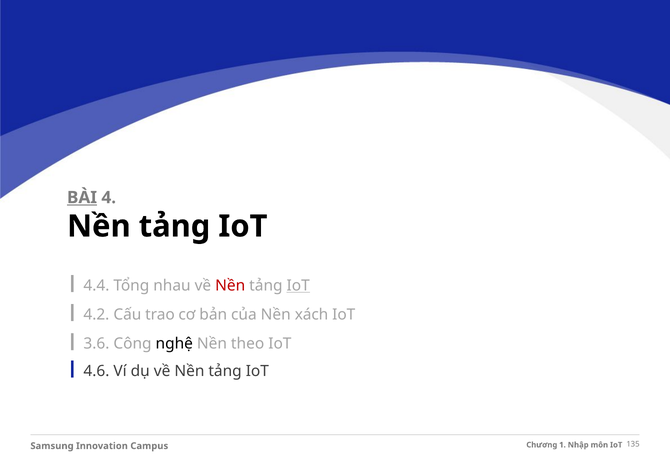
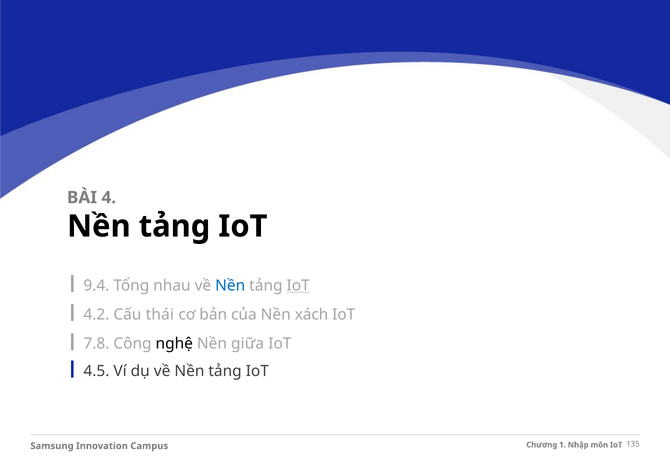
BÀI underline: present -> none
4.4: 4.4 -> 9.4
Nền at (230, 286) colour: red -> blue
trao: trao -> thái
3.6: 3.6 -> 7.8
theo: theo -> giữa
4.6: 4.6 -> 4.5
